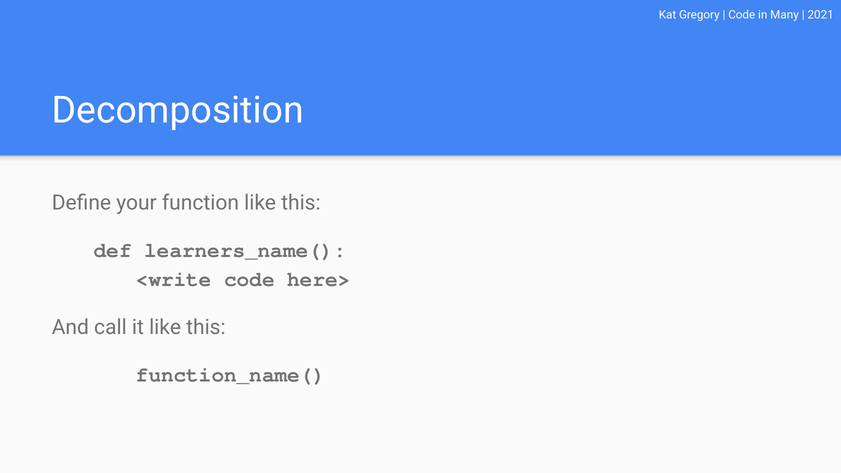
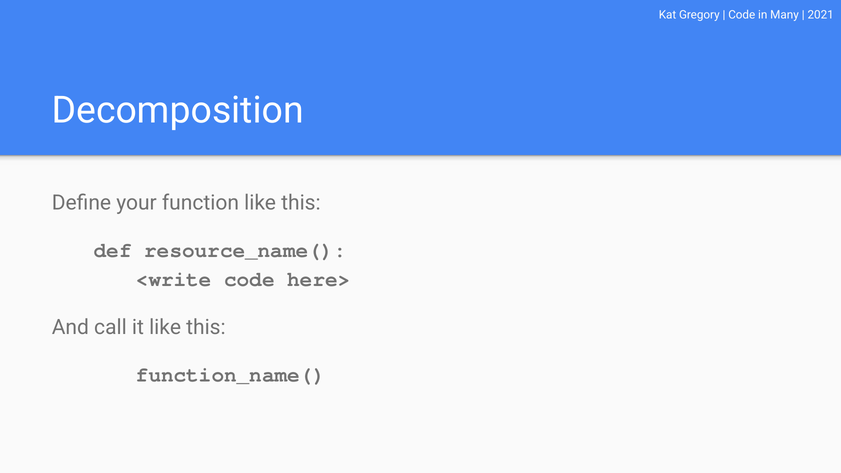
learners_name(: learners_name( -> resource_name(
